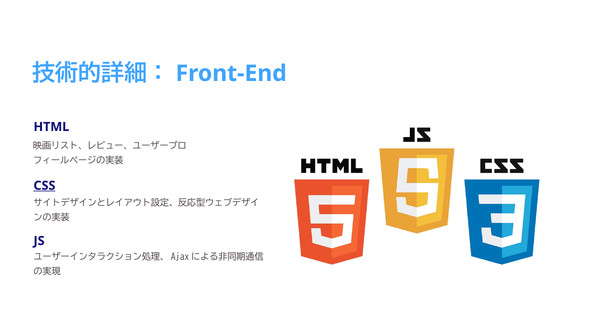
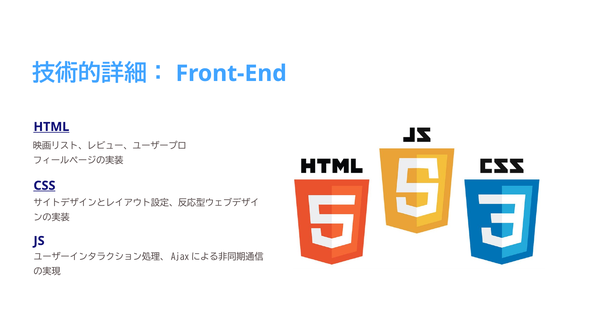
HTML underline: none -> present
